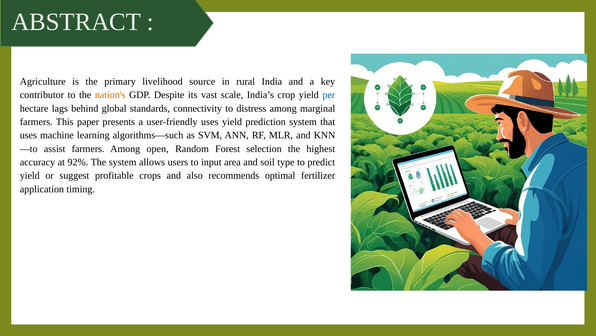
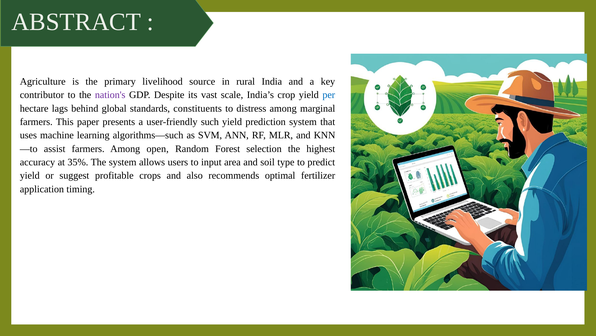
nation's colour: orange -> purple
connectivity: connectivity -> constituents
user-friendly uses: uses -> such
92%: 92% -> 35%
